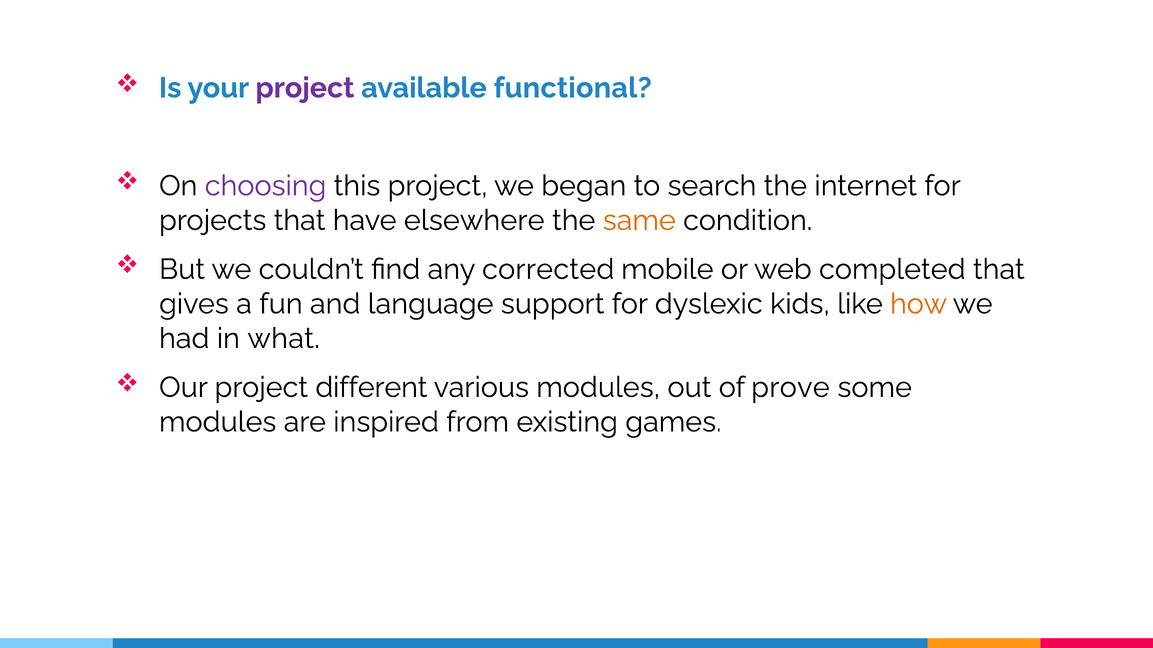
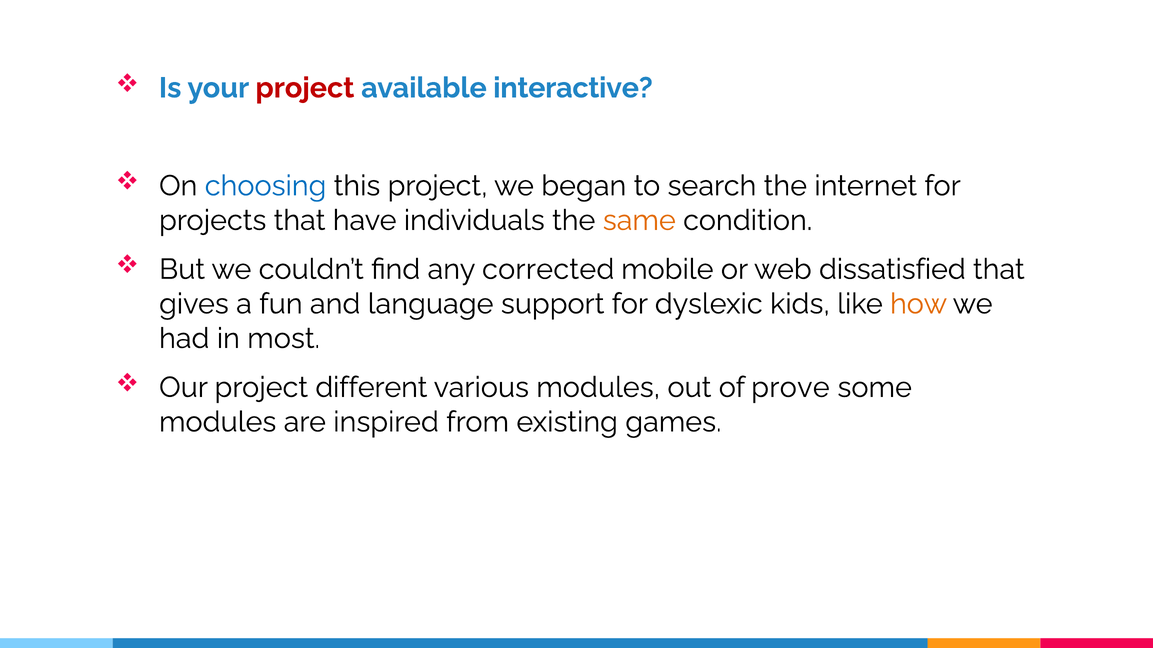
project at (305, 88) colour: purple -> red
functional: functional -> interactive
choosing colour: purple -> blue
elsewhere: elsewhere -> individuals
completed: completed -> dissatisfied
what: what -> most
